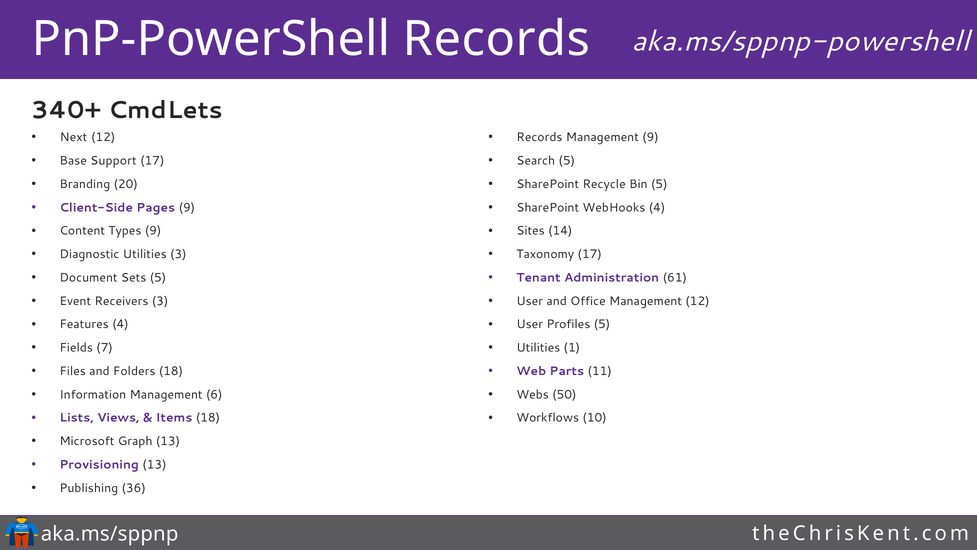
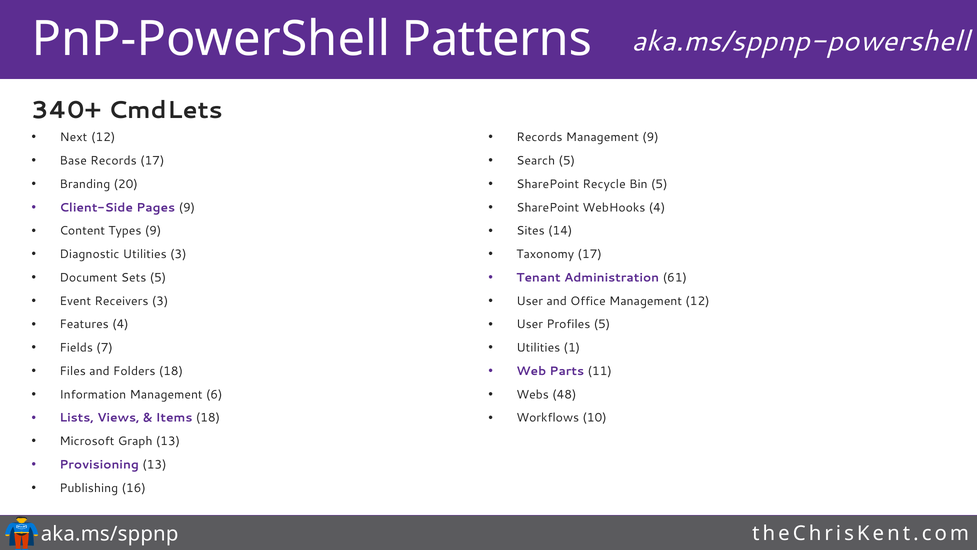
PnP-PowerShell Records: Records -> Patterns
Base Support: Support -> Records
50: 50 -> 48
36: 36 -> 16
